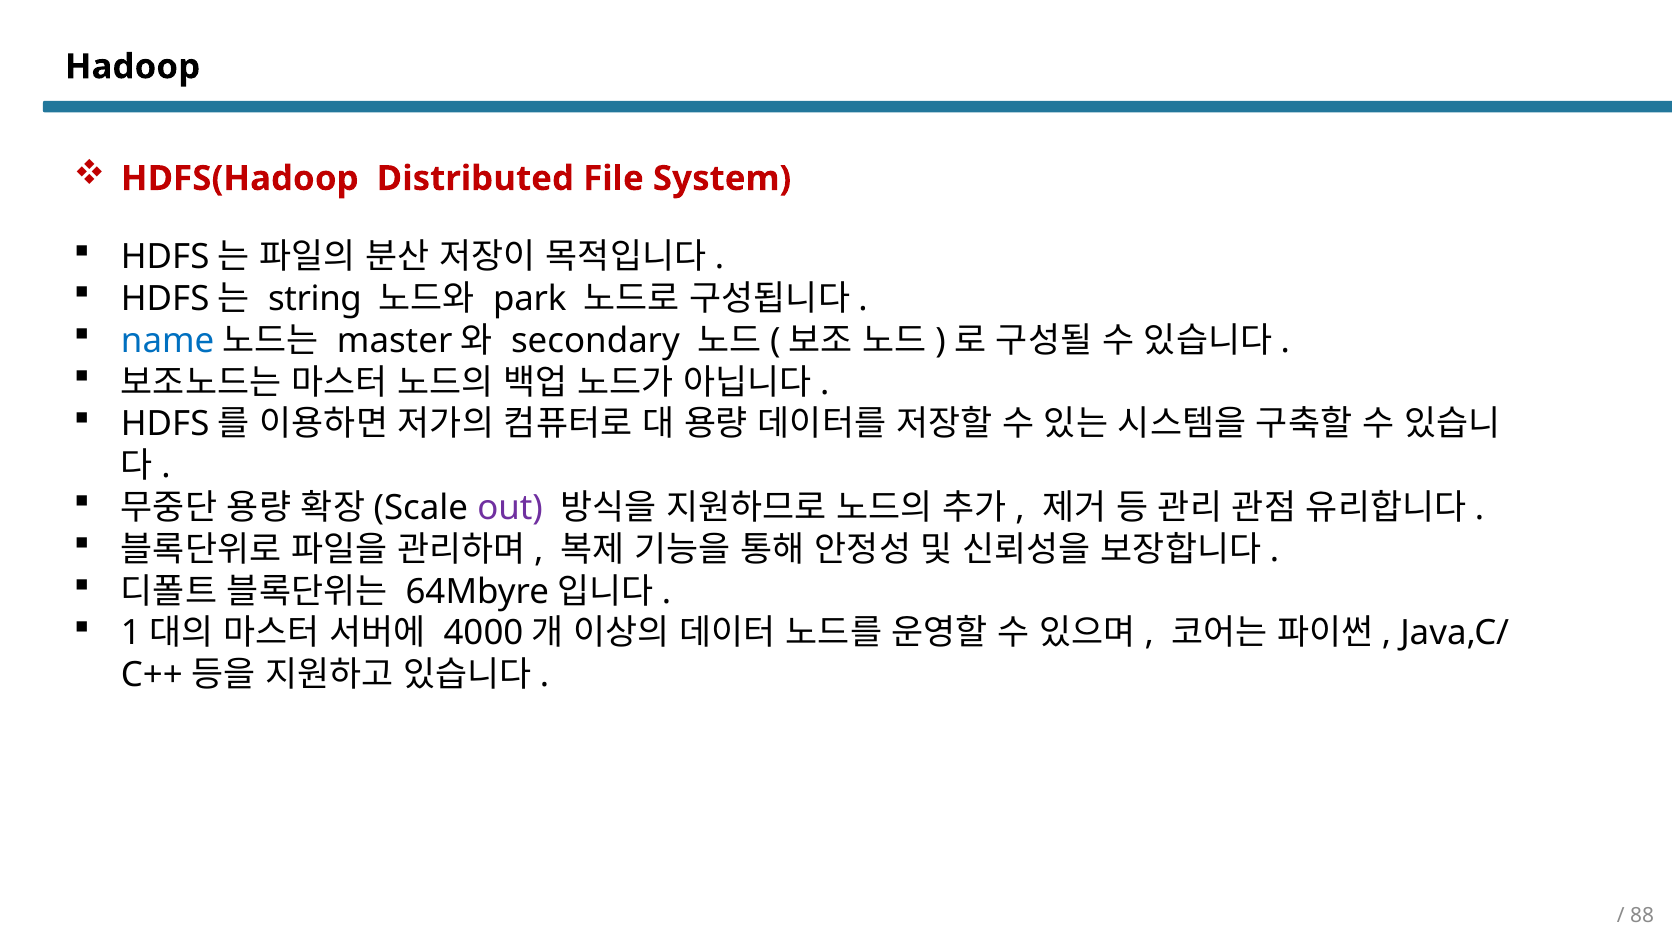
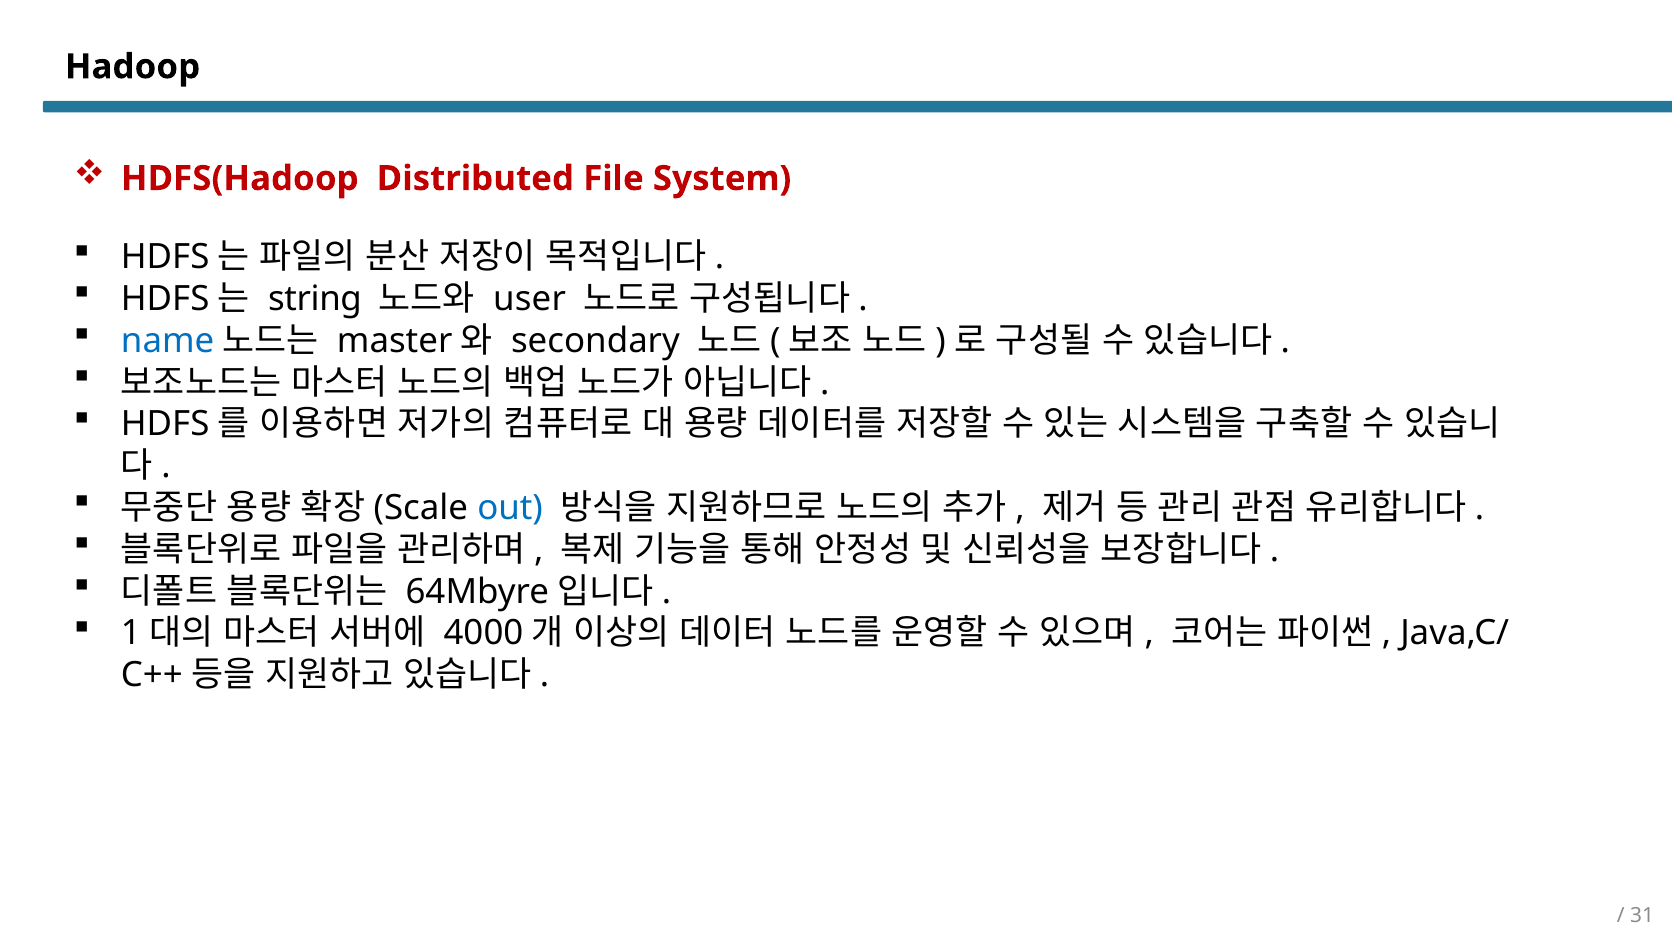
park: park -> user
out colour: purple -> blue
88: 88 -> 31
